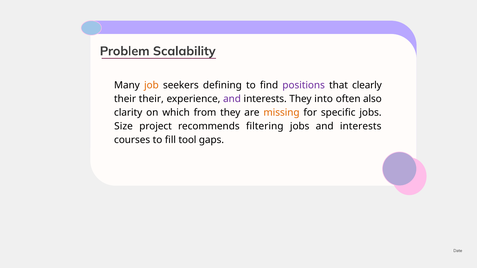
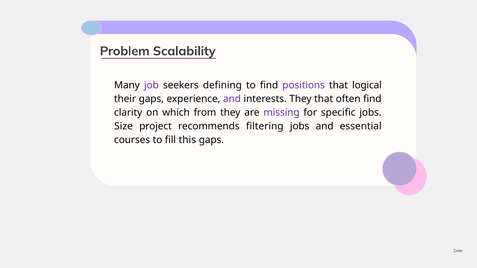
job colour: orange -> purple
clearly: clearly -> logical
their their: their -> gaps
They into: into -> that
often also: also -> find
missing colour: orange -> purple
jobs and interests: interests -> essential
tool: tool -> this
